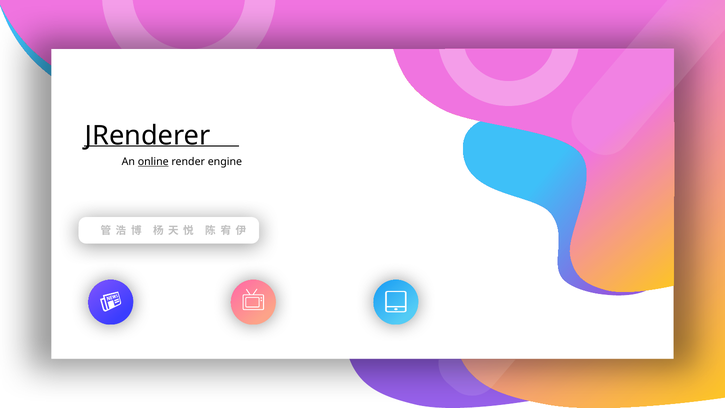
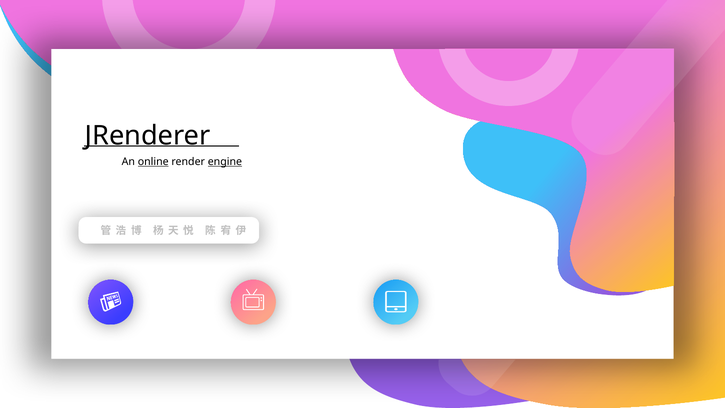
engine underline: none -> present
